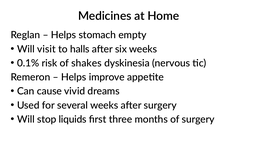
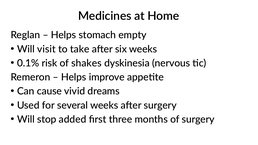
halls: halls -> take
liquids: liquids -> added
